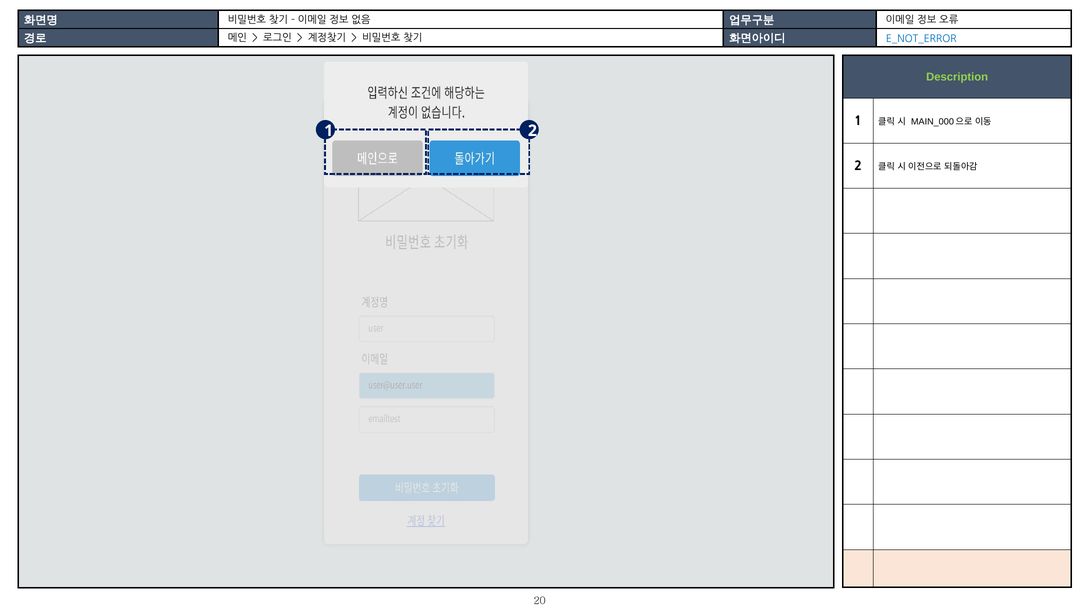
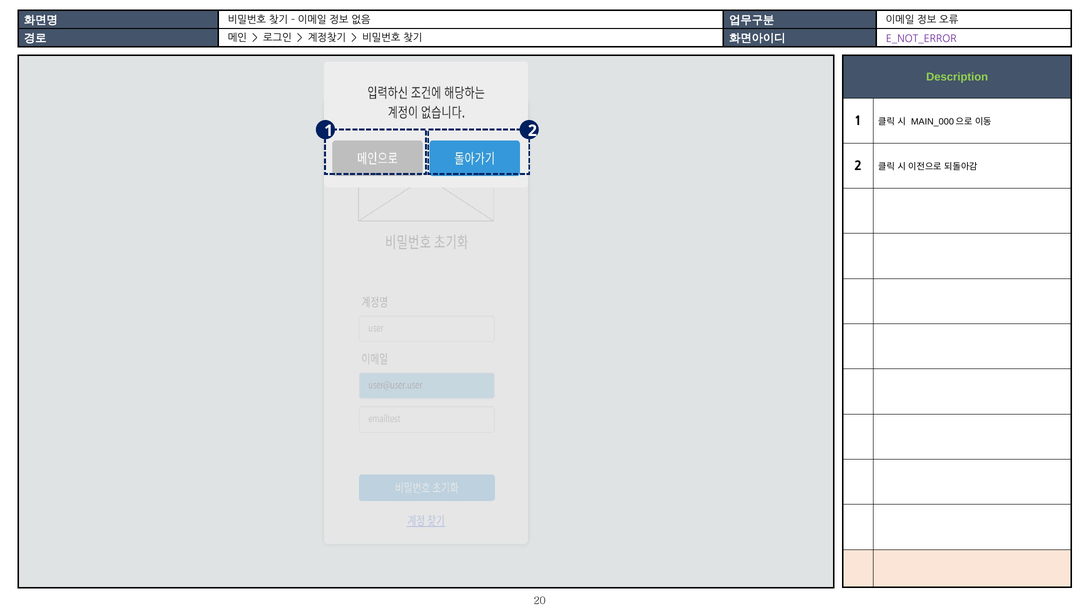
E_NOT_ERROR colour: blue -> purple
